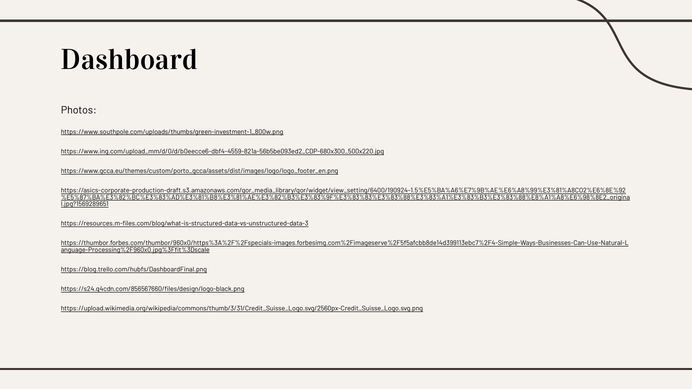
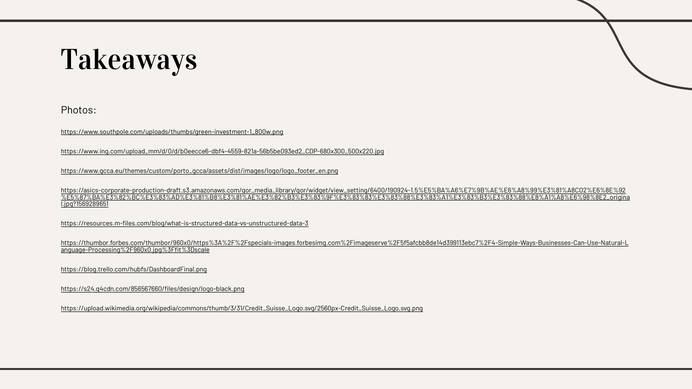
Dashboard: Dashboard -> Takeaways
